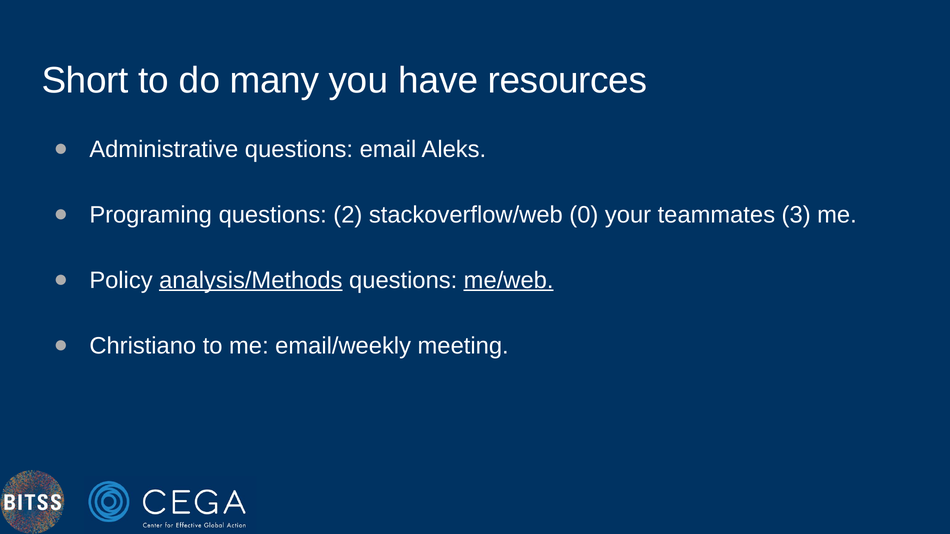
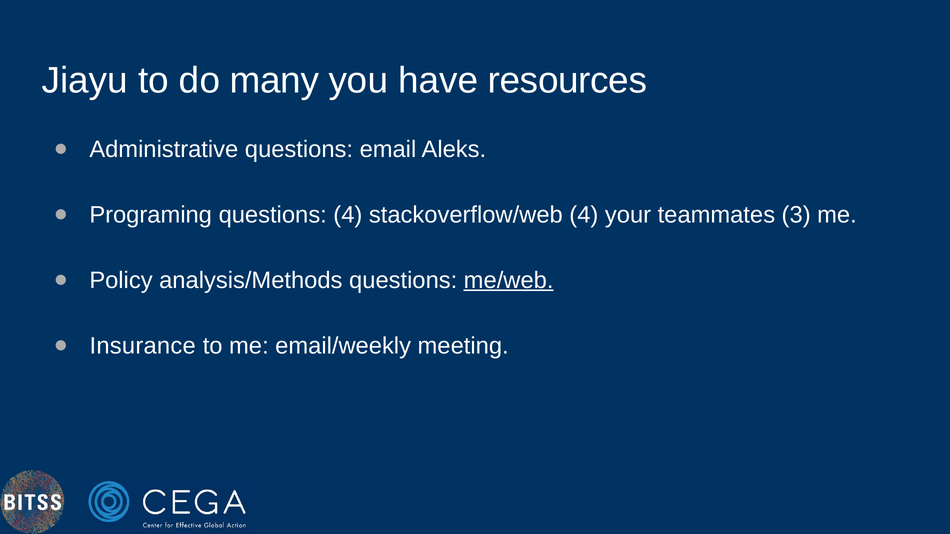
Short: Short -> Jiayu
questions 2: 2 -> 4
stackoverflow/web 0: 0 -> 4
analysis/Methods underline: present -> none
Christiano: Christiano -> Insurance
